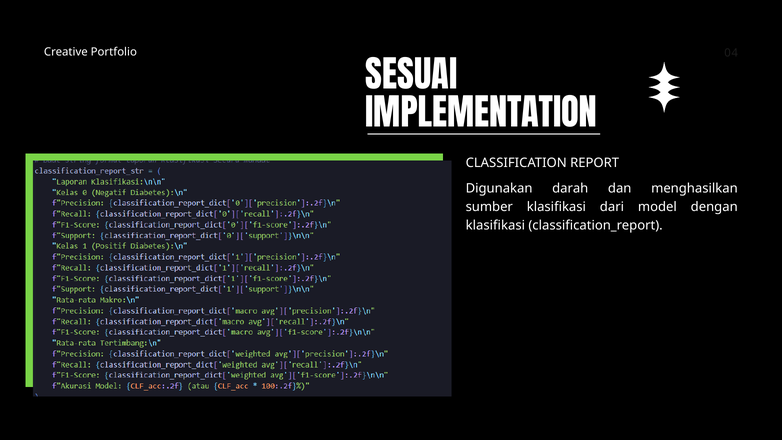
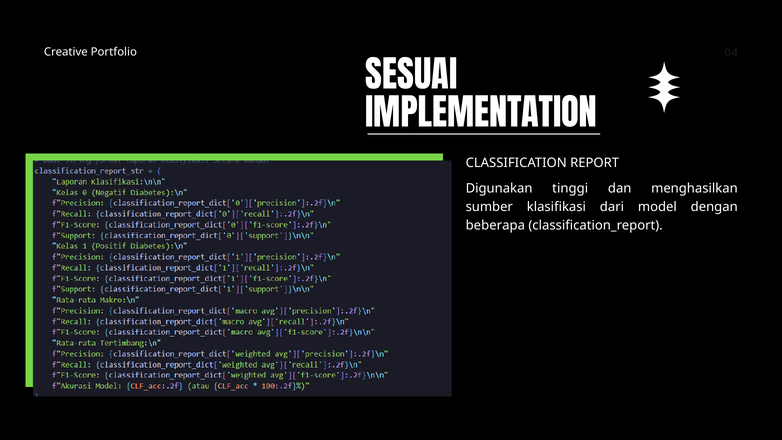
darah: darah -> tinggi
klasifikasi at (495, 225): klasifikasi -> beberapa
